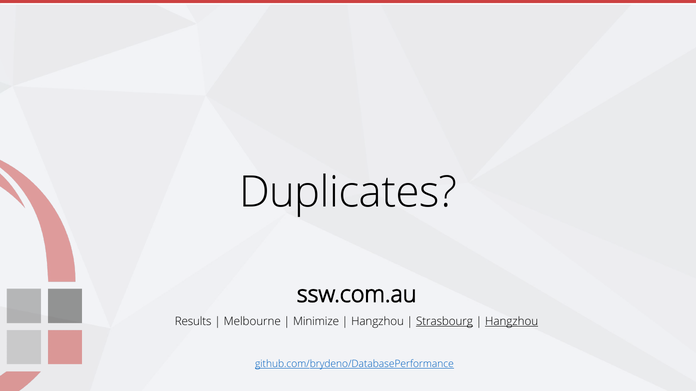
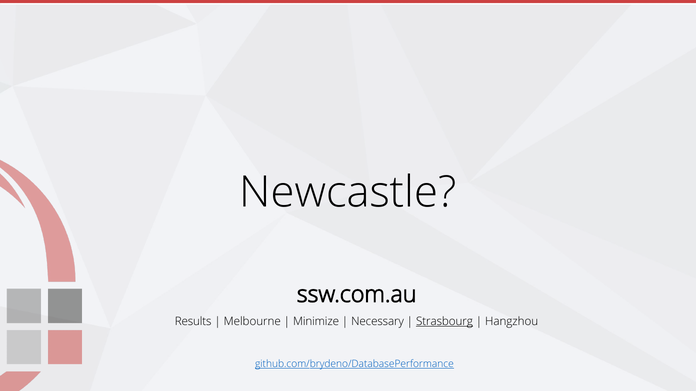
Duplicates: Duplicates -> Newcastle
Hangzhou at (377, 322): Hangzhou -> Necessary
Hangzhou at (512, 322) underline: present -> none
